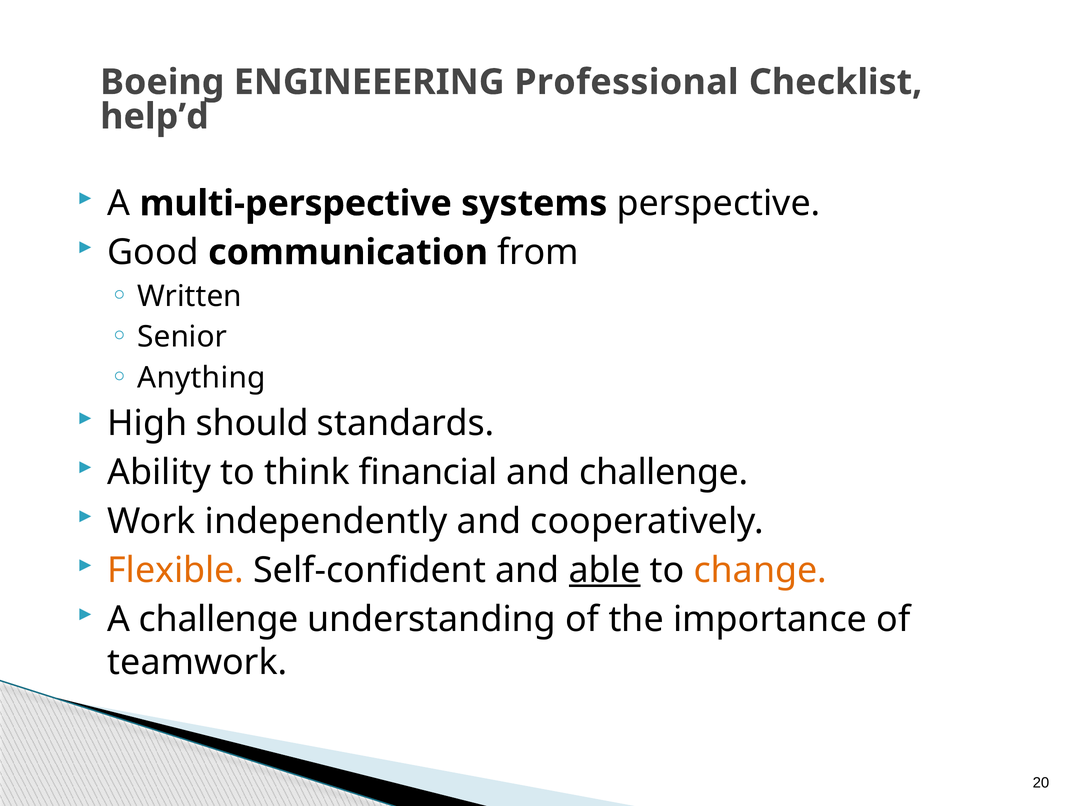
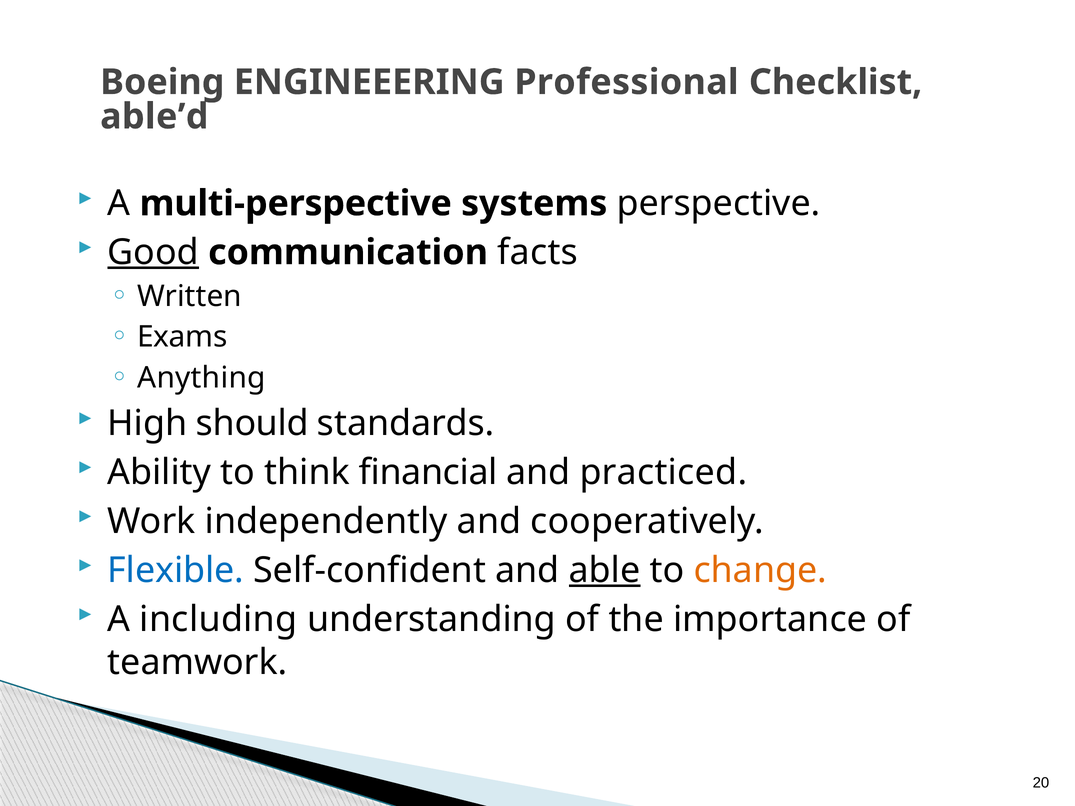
help’d: help’d -> able’d
Good underline: none -> present
from: from -> facts
Senior: Senior -> Exams
and challenge: challenge -> practiced
Flexible colour: orange -> blue
A challenge: challenge -> including
